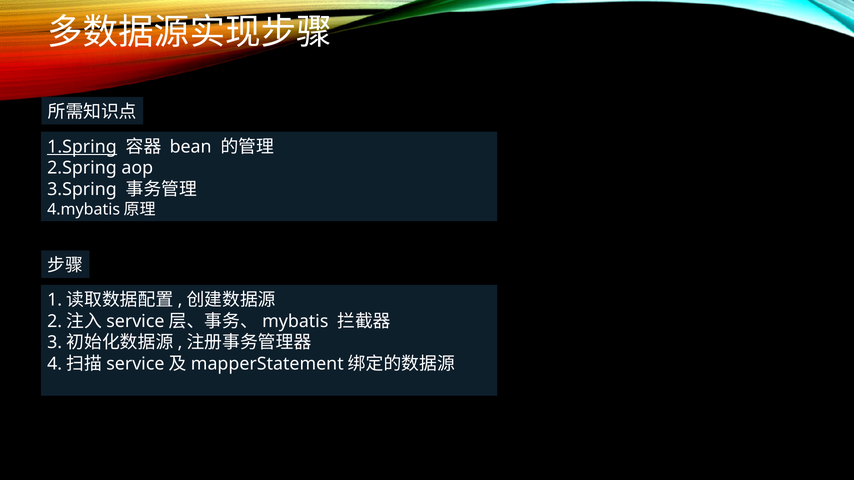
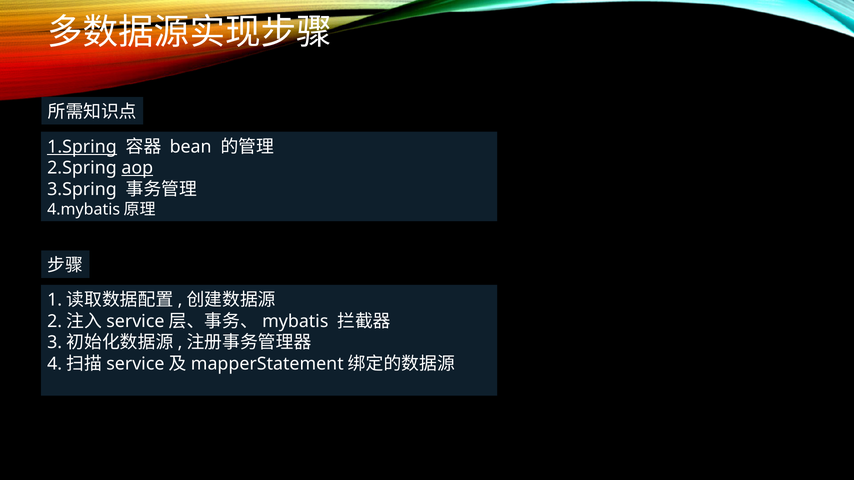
aop underline: none -> present
